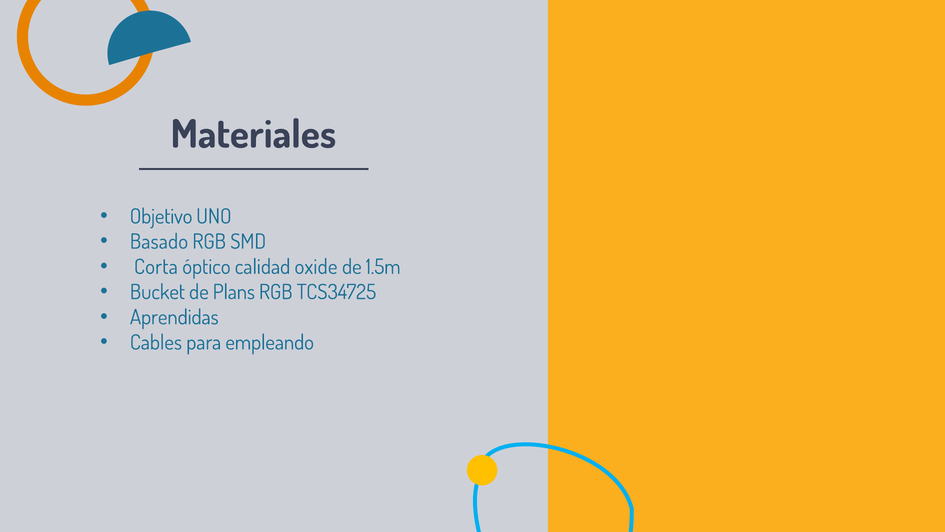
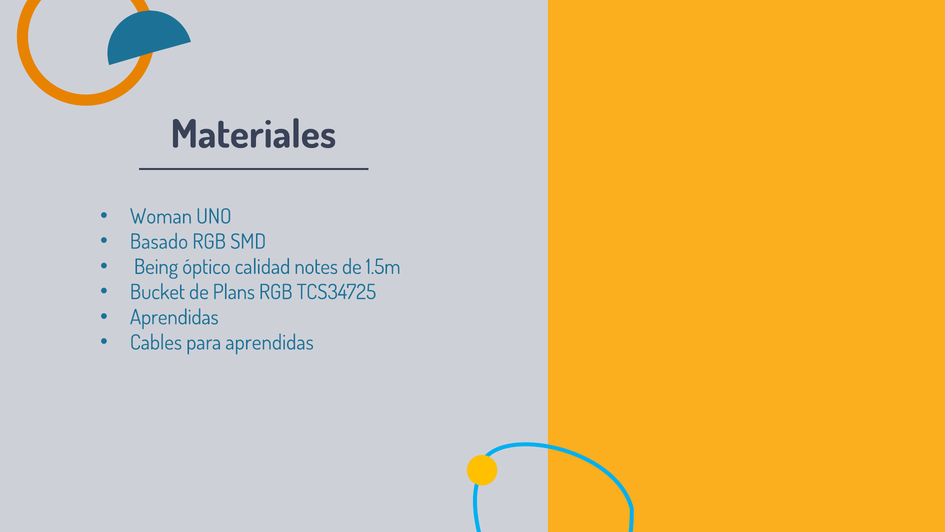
Objetivo: Objetivo -> Woman
Corta: Corta -> Being
oxide: oxide -> notes
para empleando: empleando -> aprendidas
